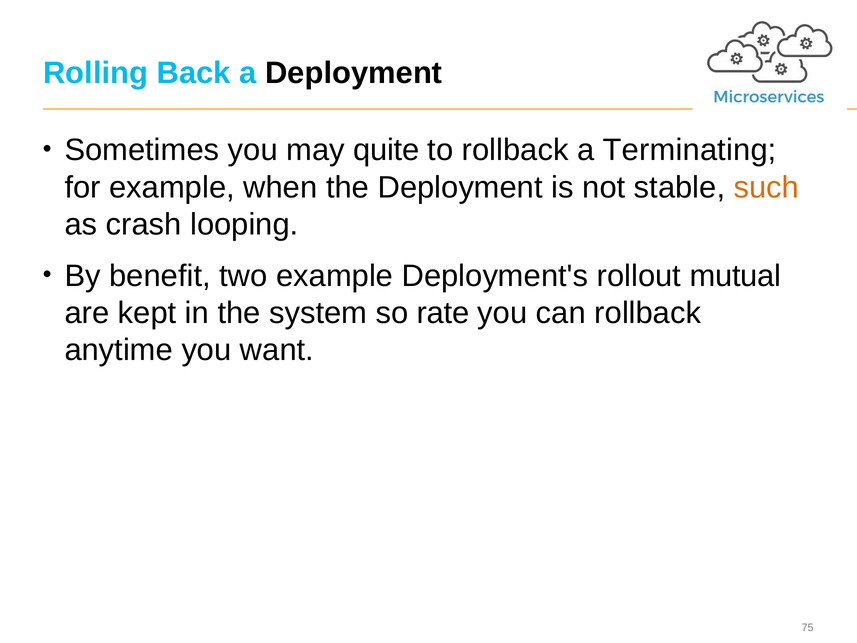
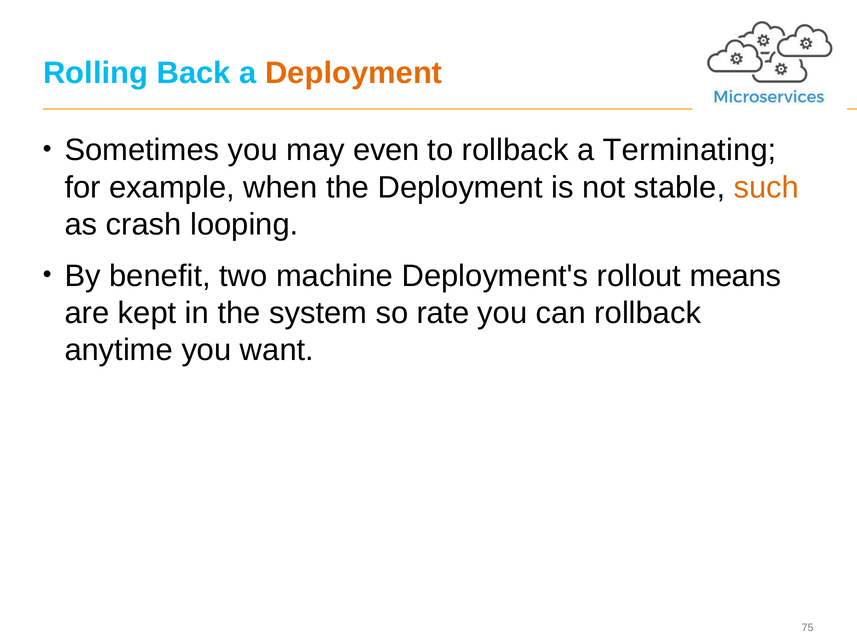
Deployment at (354, 73) colour: black -> orange
quite: quite -> even
two example: example -> machine
mutual: mutual -> means
